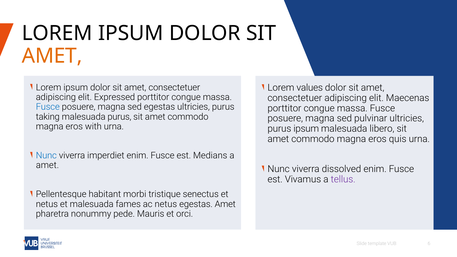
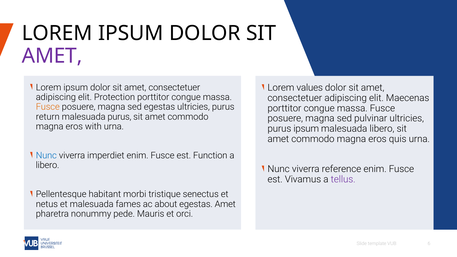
AMET at (52, 56) colour: orange -> purple
Expressed: Expressed -> Protection
Fusce at (48, 107) colour: blue -> orange
taking: taking -> return
Medians: Medians -> Function
amet at (47, 165): amet -> libero
dissolved: dissolved -> reference
ac netus: netus -> about
